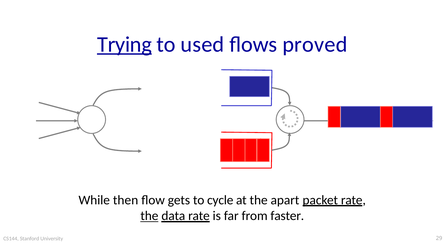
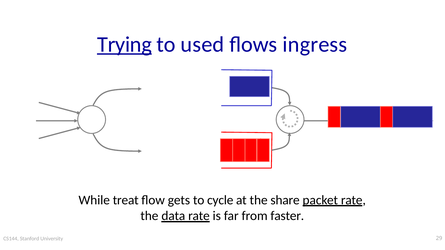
proved: proved -> ingress
then: then -> treat
apart: apart -> share
the at (149, 216) underline: present -> none
